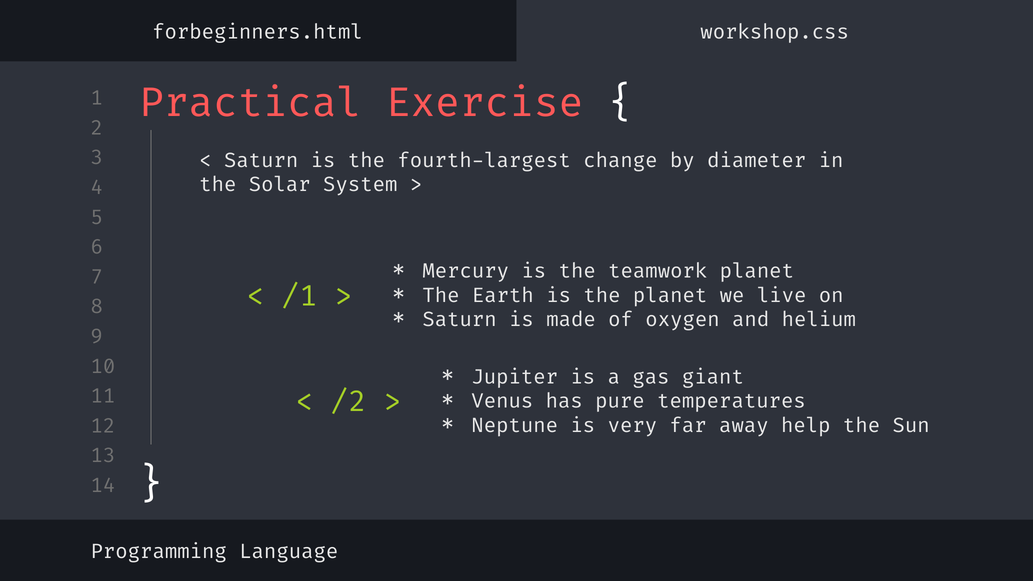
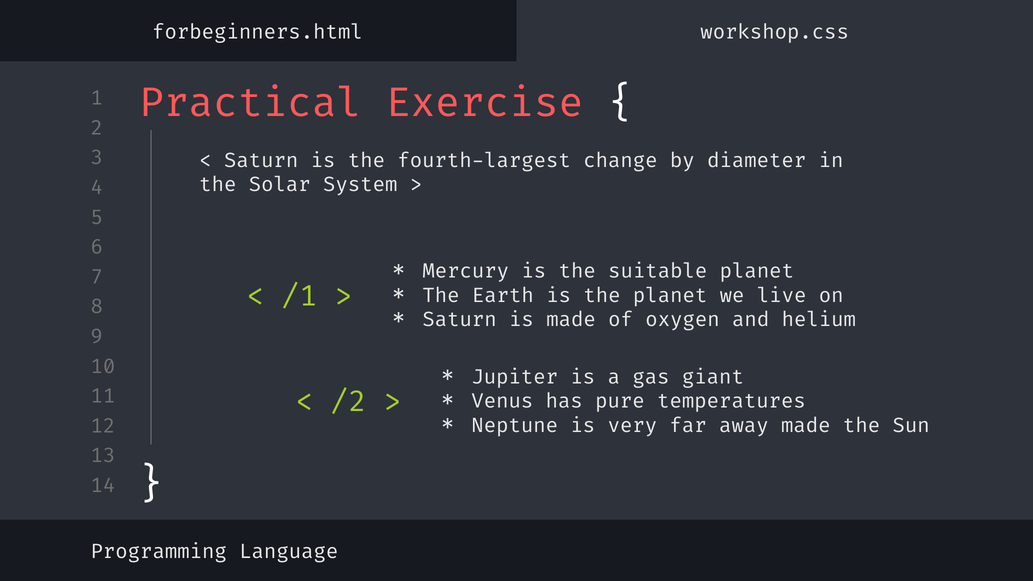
teamwork: teamwork -> suitable
away help: help -> made
